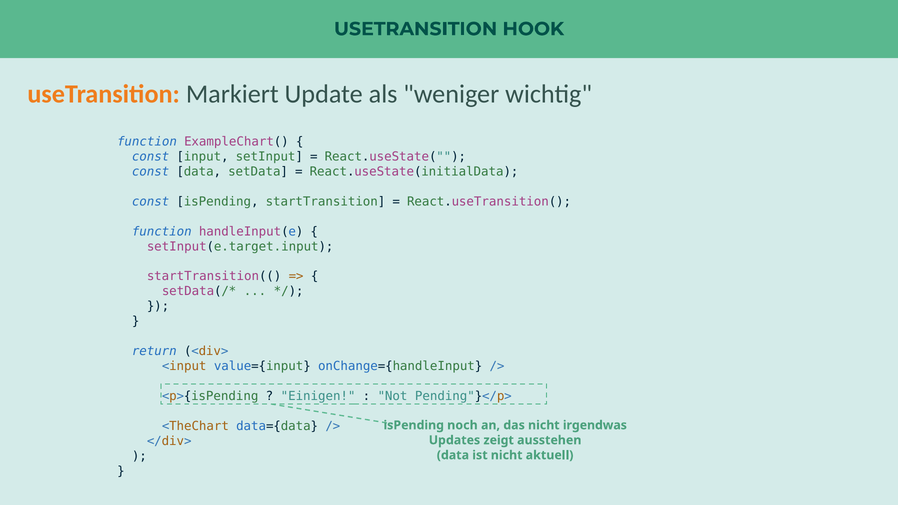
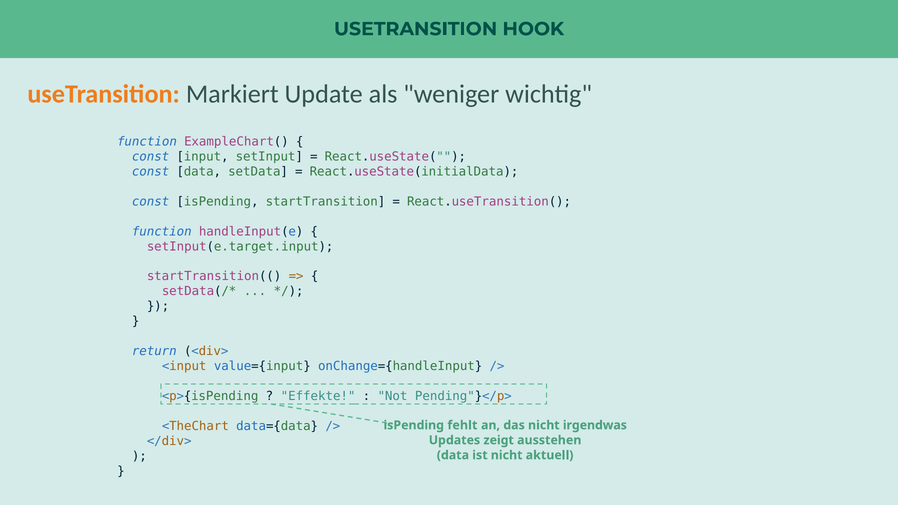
Einigen: Einigen -> Effekte
noch: noch -> fehlt
